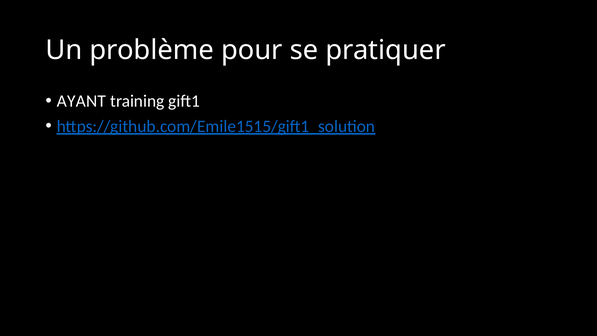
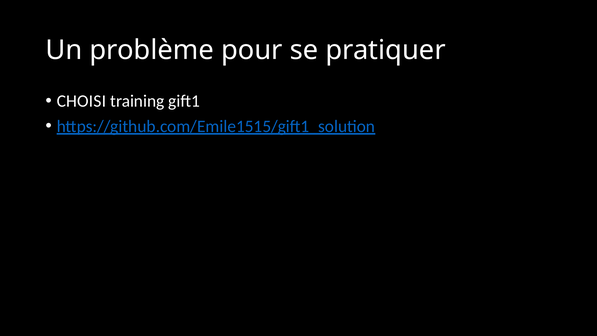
AYANT: AYANT -> CHOISI
